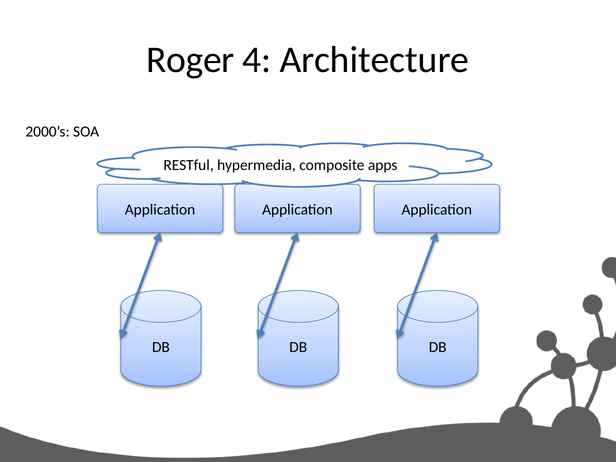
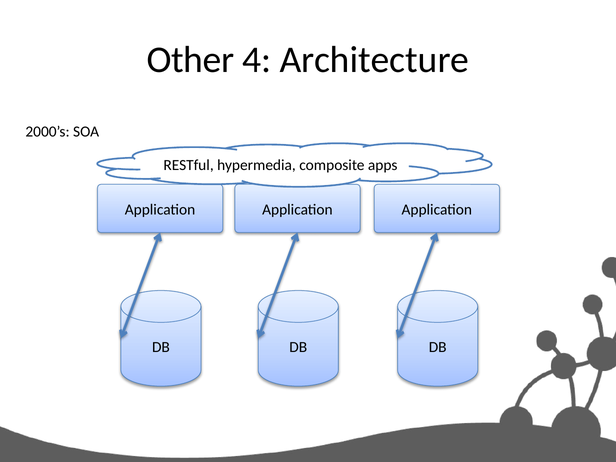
Roger: Roger -> Other
